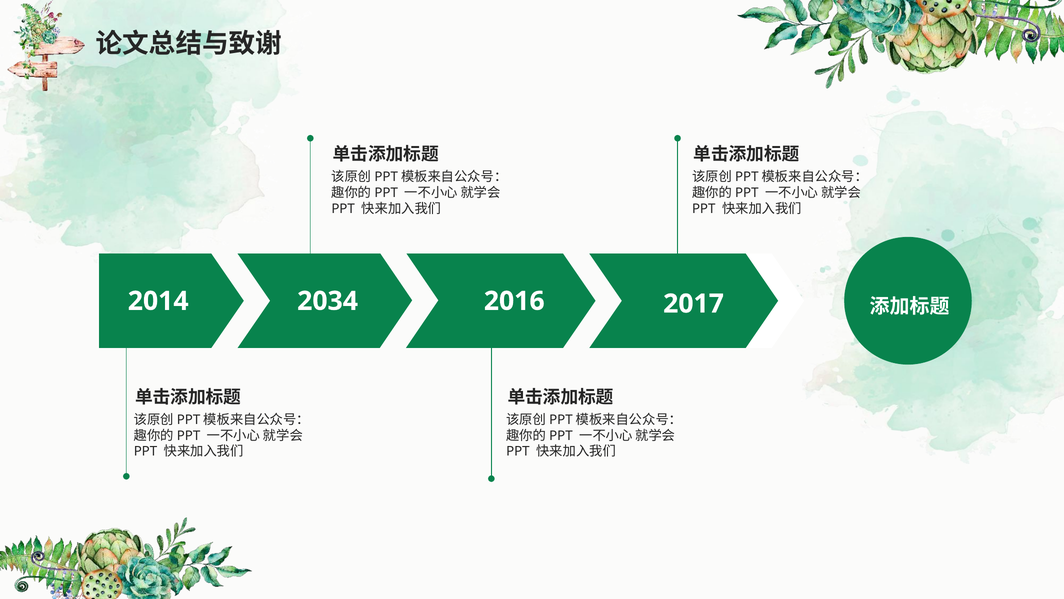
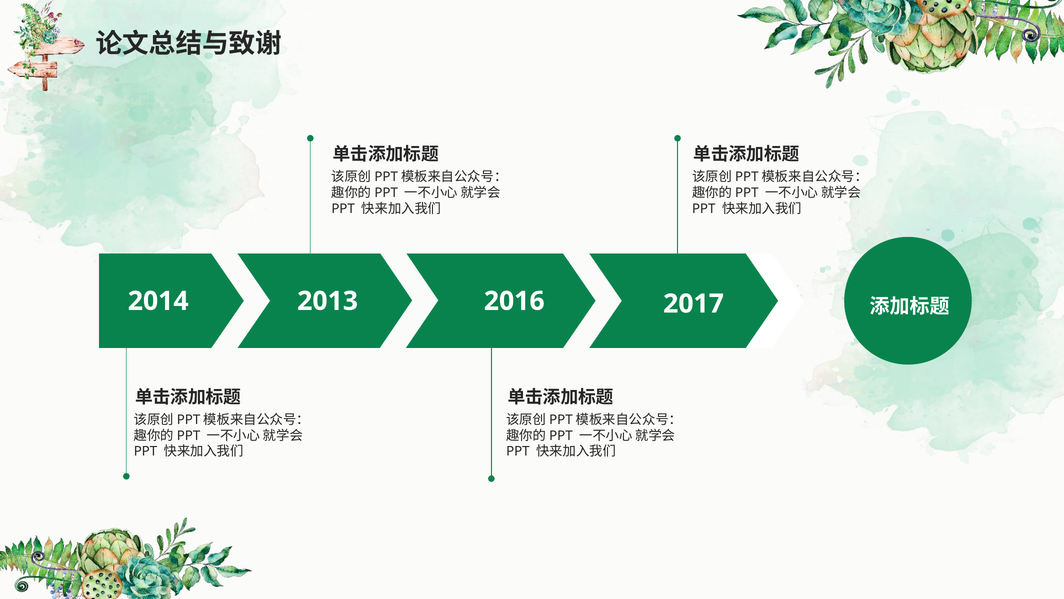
2034: 2034 -> 2013
